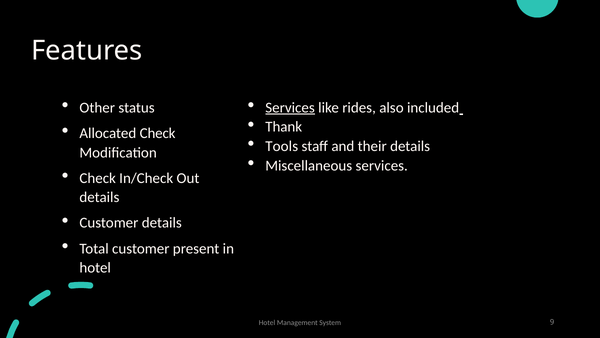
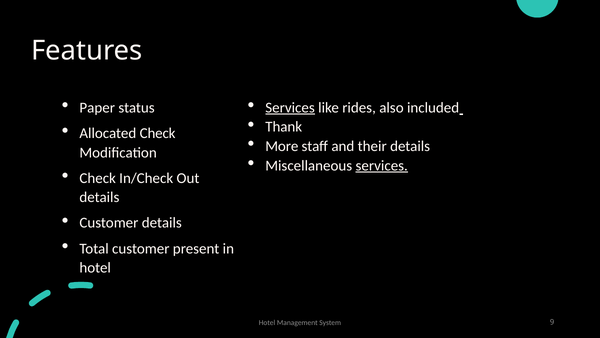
Other: Other -> Paper
Tools: Tools -> More
services at (382, 165) underline: none -> present
